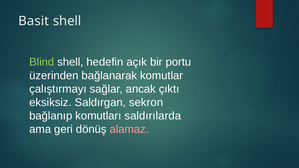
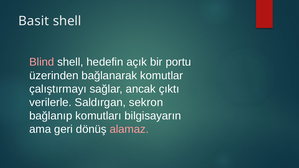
Blind colour: light green -> pink
eksiksiz: eksiksiz -> verilerle
saldırılarda: saldırılarda -> bilgisayarın
